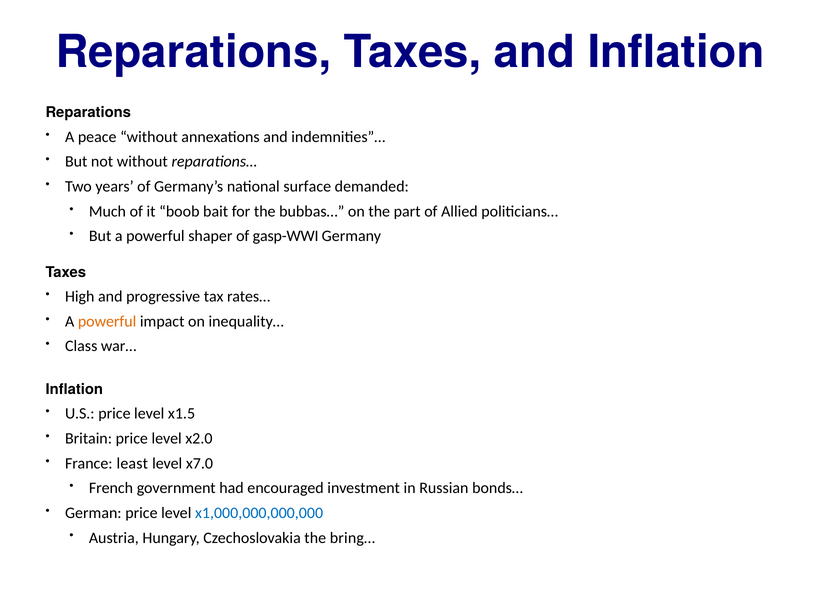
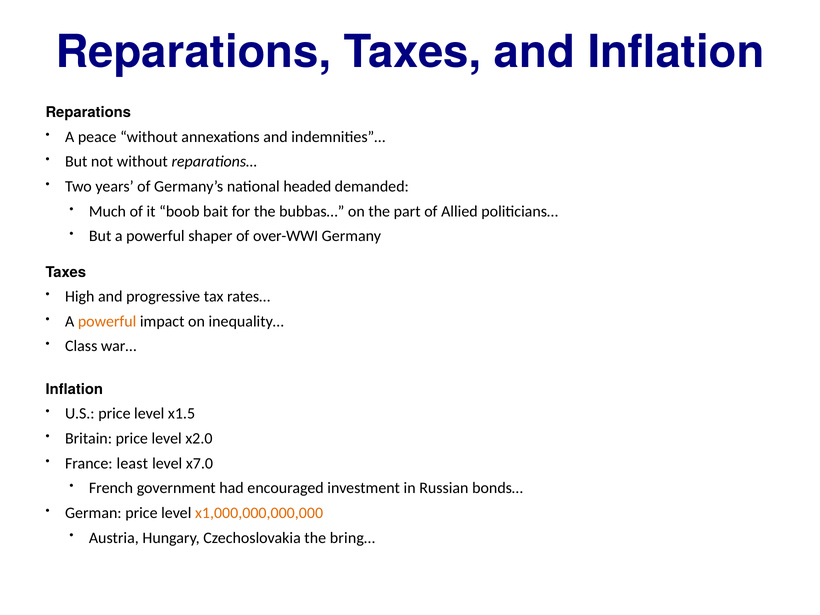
surface: surface -> headed
gasp-WWI: gasp-WWI -> over-WWI
x1,000,000,000,000 colour: blue -> orange
